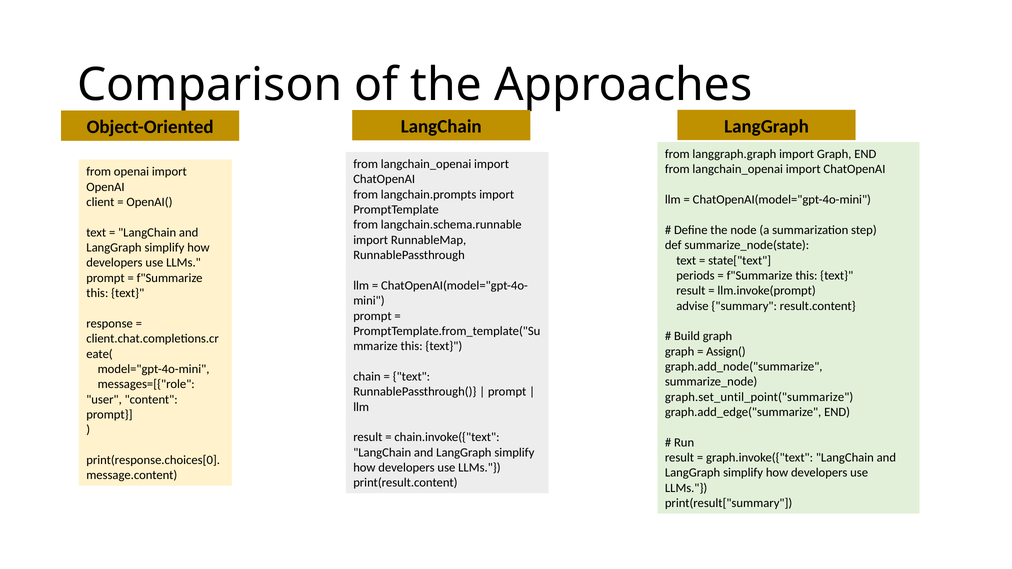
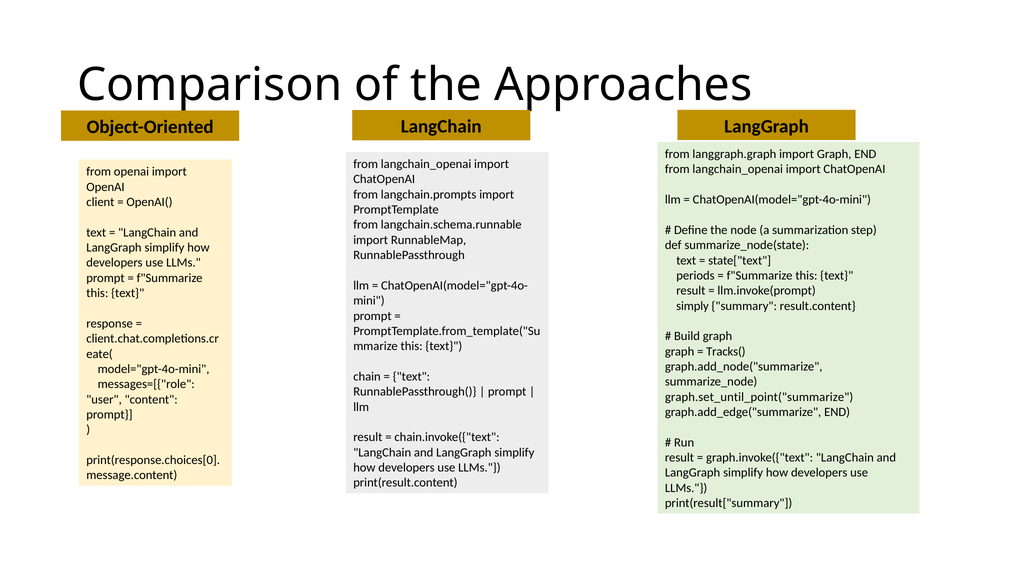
advise: advise -> simply
Assign(: Assign( -> Tracks(
